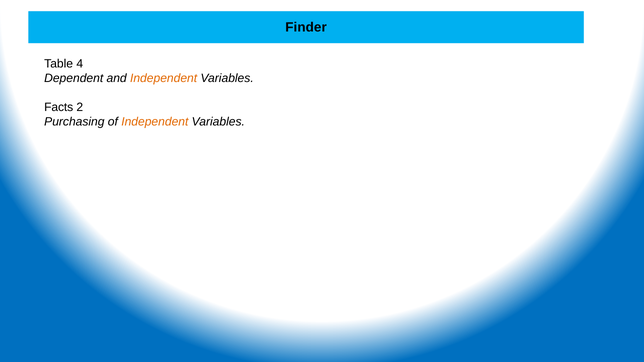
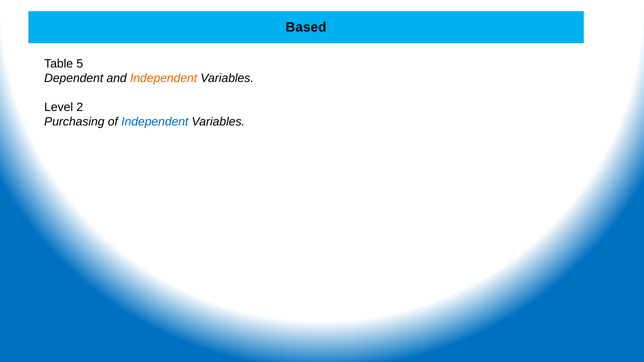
Finder: Finder -> Based
4: 4 -> 5
Facts: Facts -> Level
Independent at (155, 122) colour: orange -> blue
